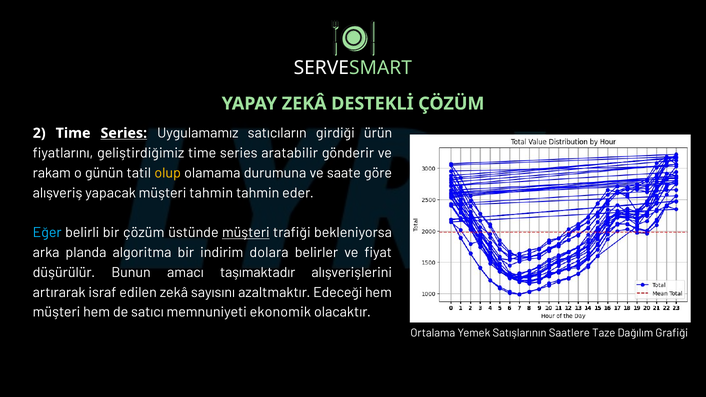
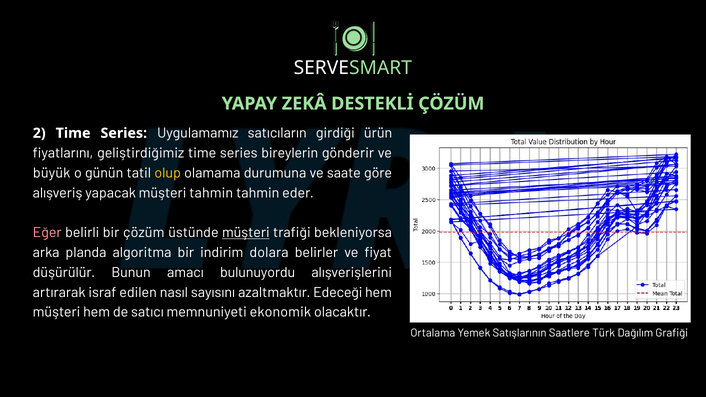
Series at (124, 133) underline: present -> none
aratabilir: aratabilir -> bireylerin
rakam: rakam -> büyük
Eğer colour: light blue -> pink
taşımaktadır: taşımaktadır -> bulunuyordu
edilen zekâ: zekâ -> nasıl
Taze: Taze -> Türk
